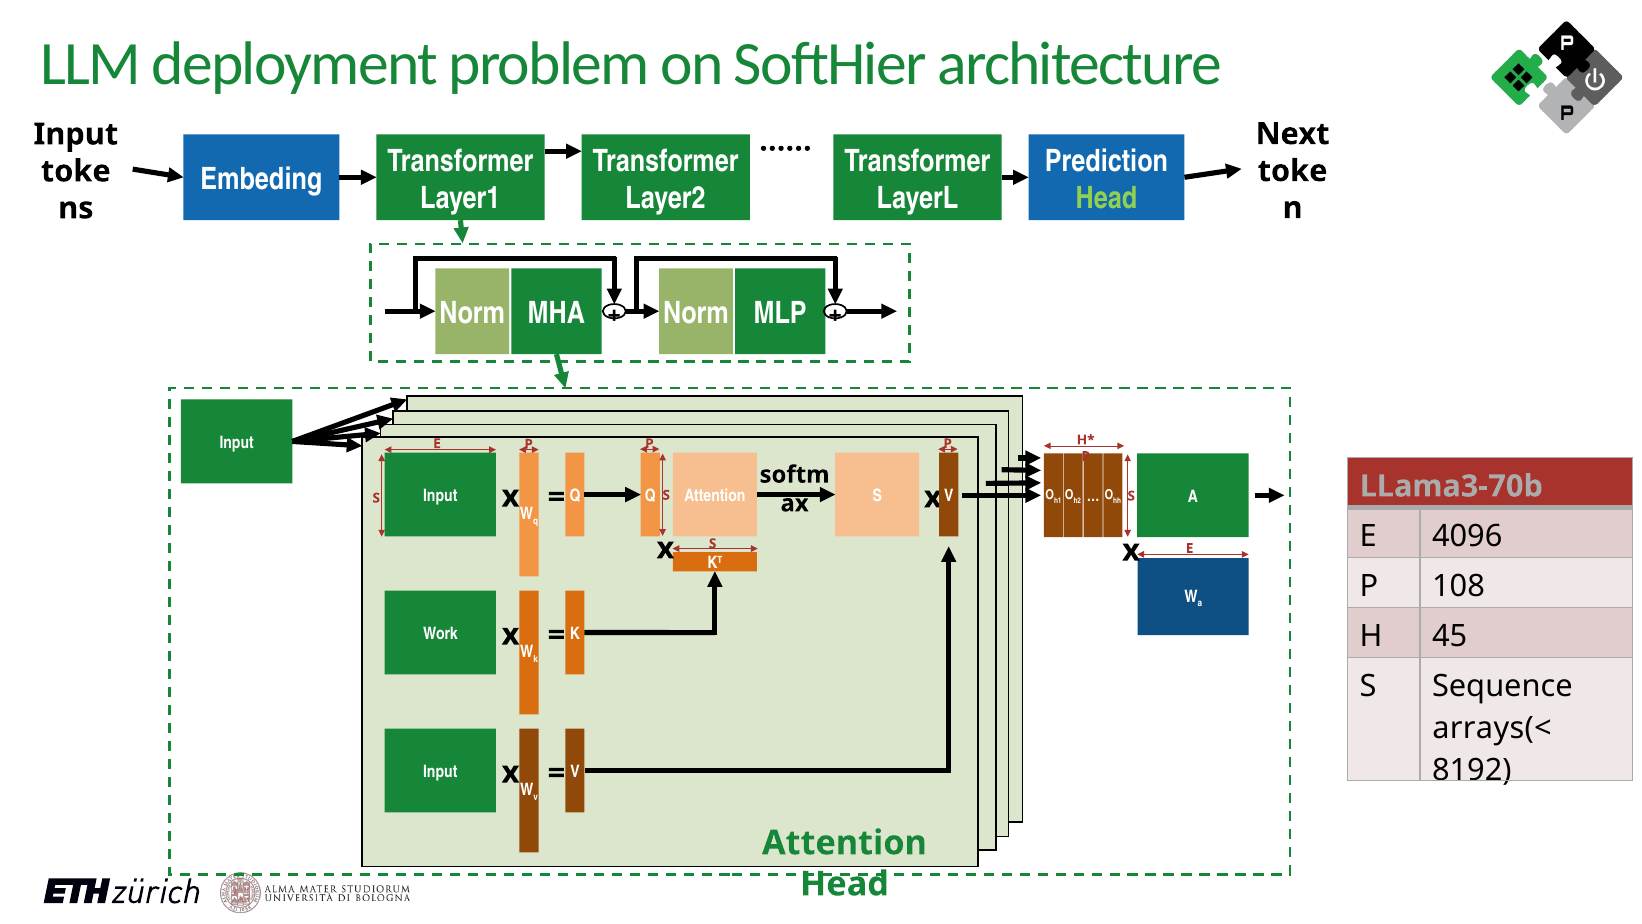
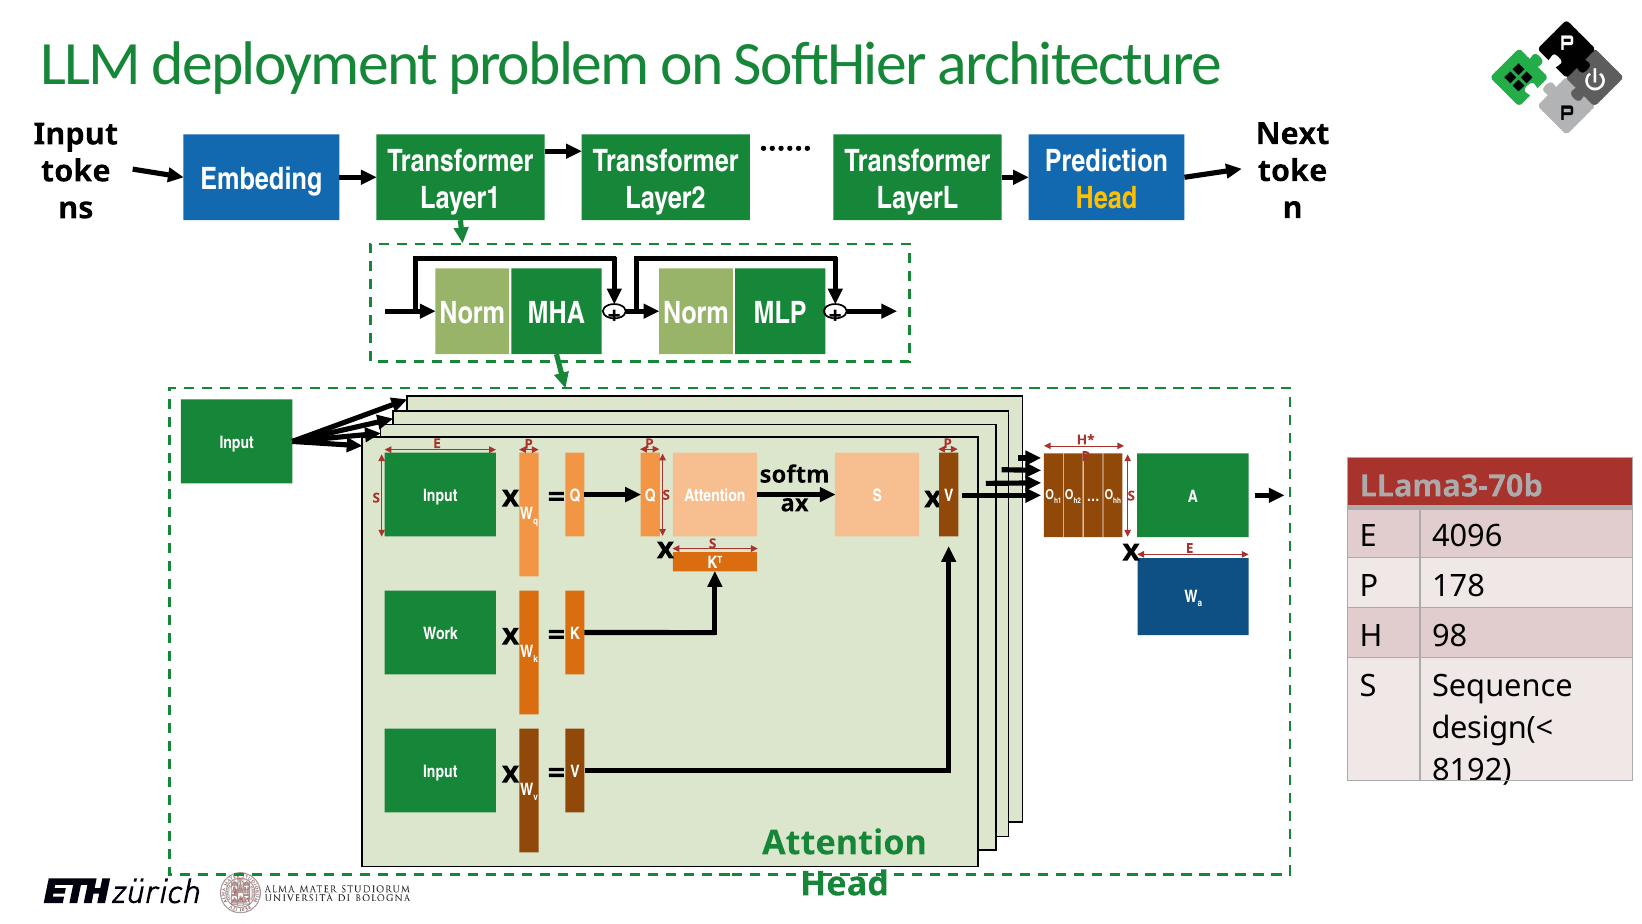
Head at (1107, 198) colour: light green -> yellow
108: 108 -> 178
45: 45 -> 98
arrays(<: arrays(< -> design(<
